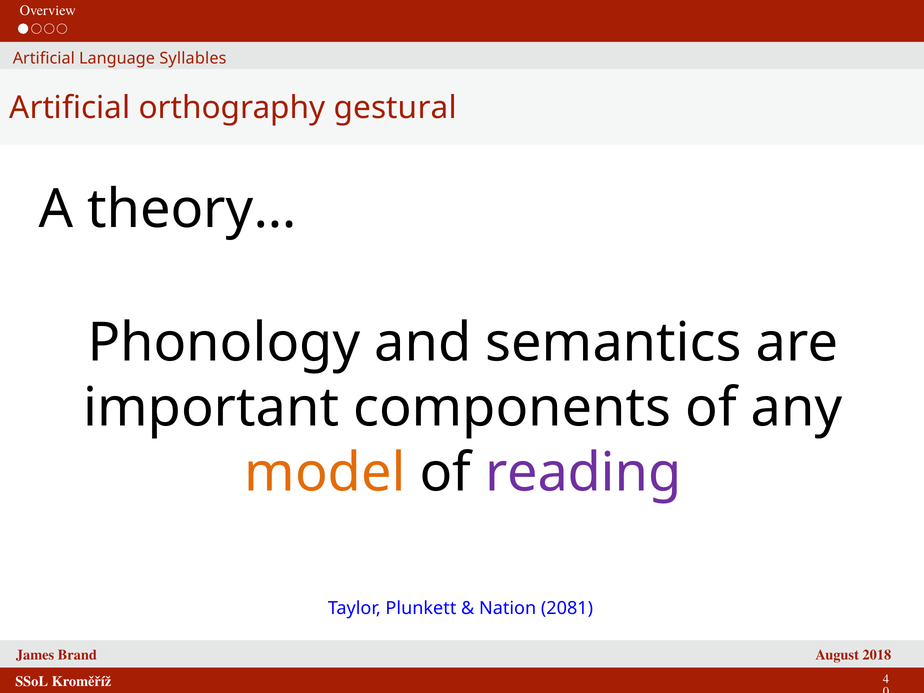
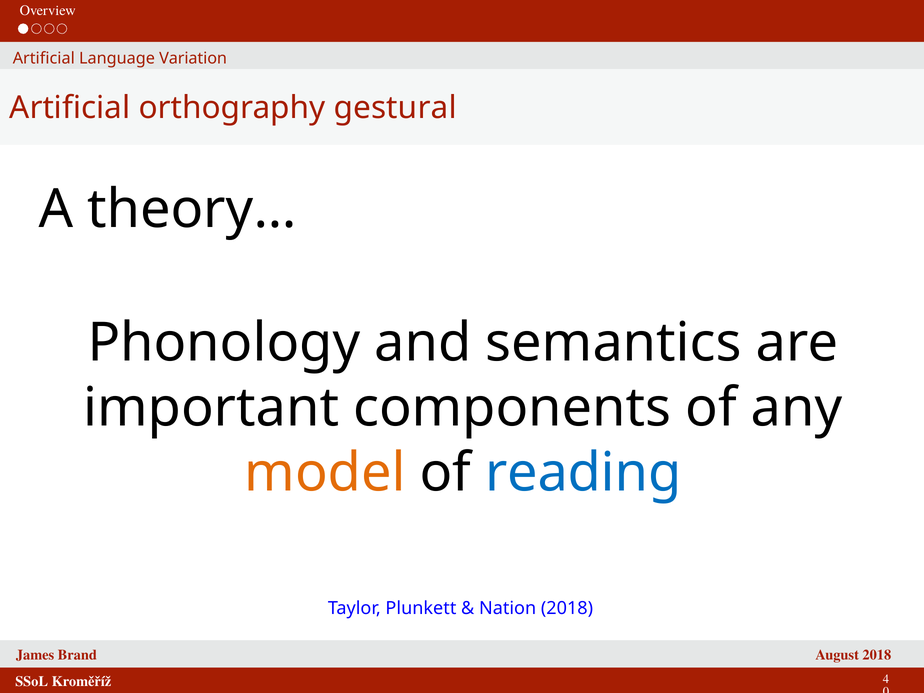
Syllables: Syllables -> Variation
reading colour: purple -> blue
Nation 2081: 2081 -> 2018
